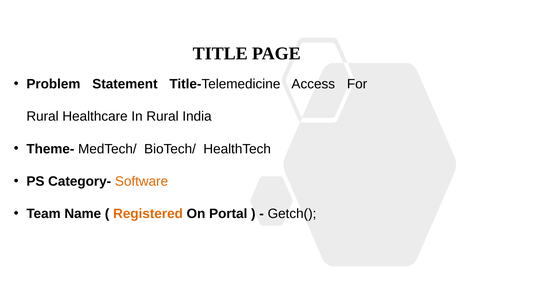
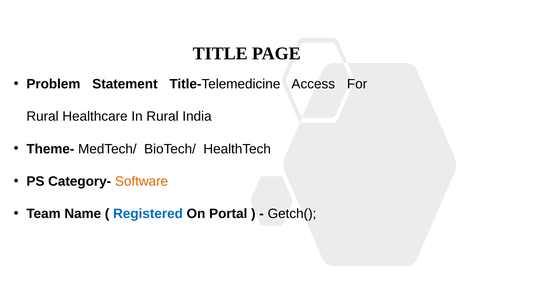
Registered colour: orange -> blue
